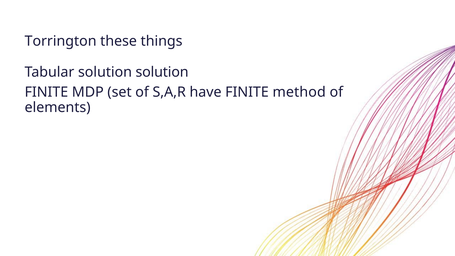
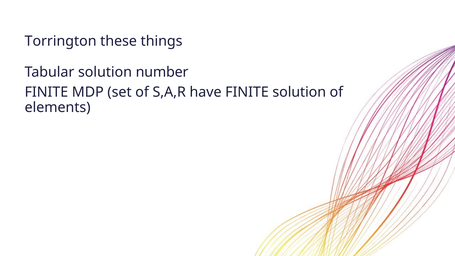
solution solution: solution -> number
FINITE method: method -> solution
